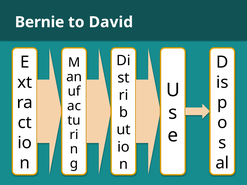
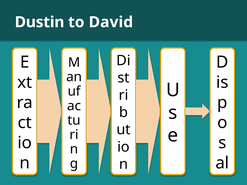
Bernie: Bernie -> Dustin
